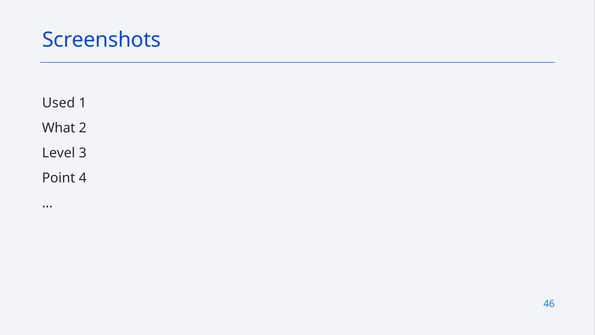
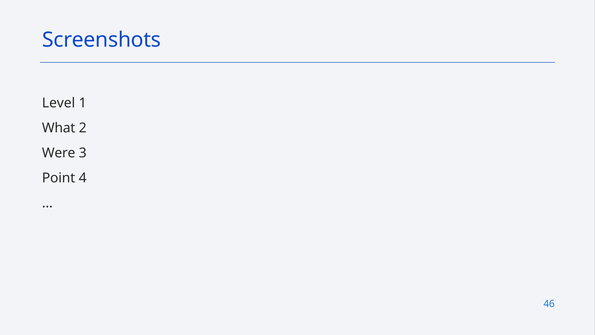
Used: Used -> Level
Level: Level -> Were
